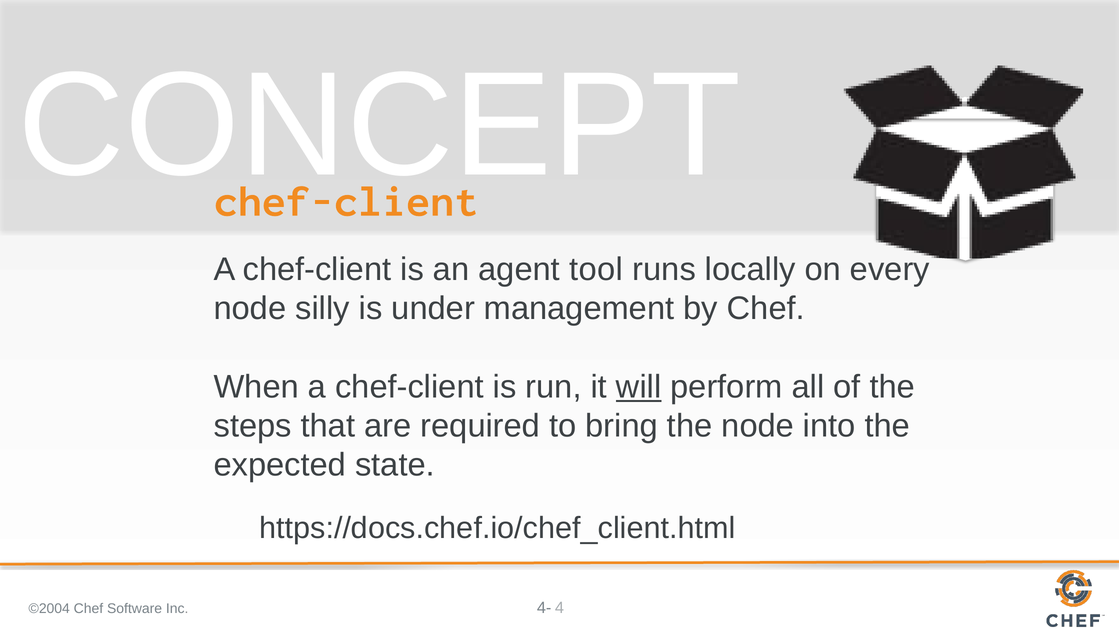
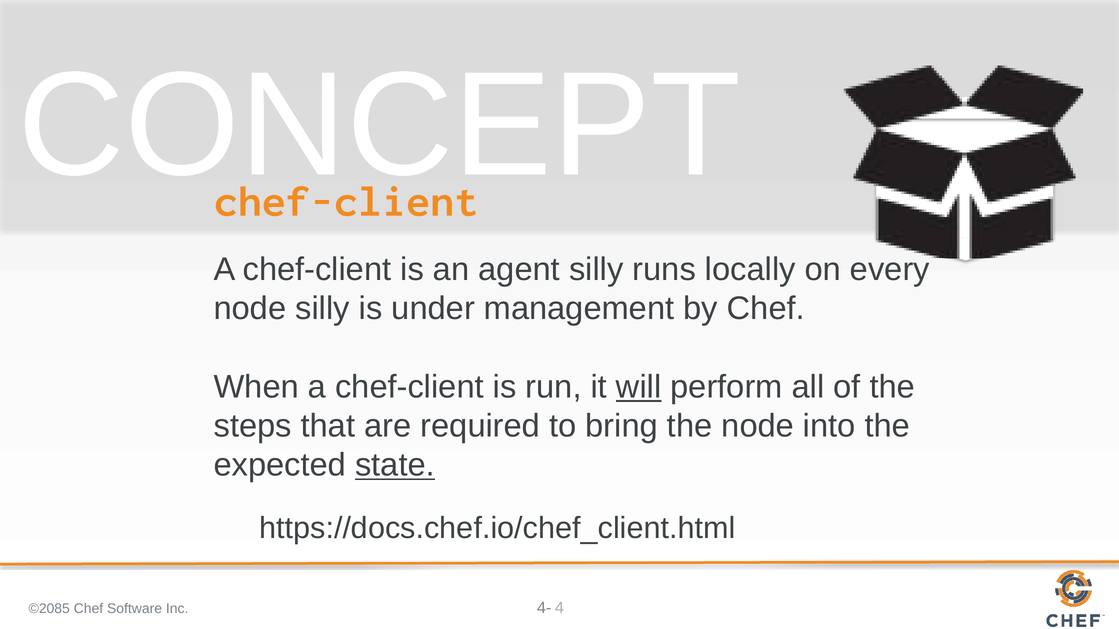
agent tool: tool -> silly
state underline: none -> present
©2004: ©2004 -> ©2085
